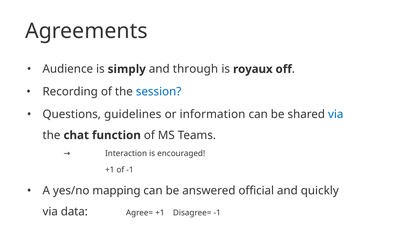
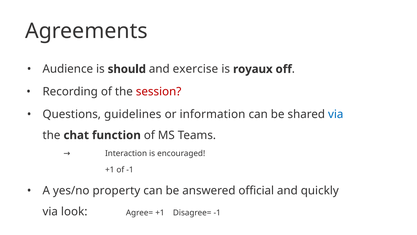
simply: simply -> should
through: through -> exercise
session colour: blue -> red
mapping: mapping -> property
data: data -> look
